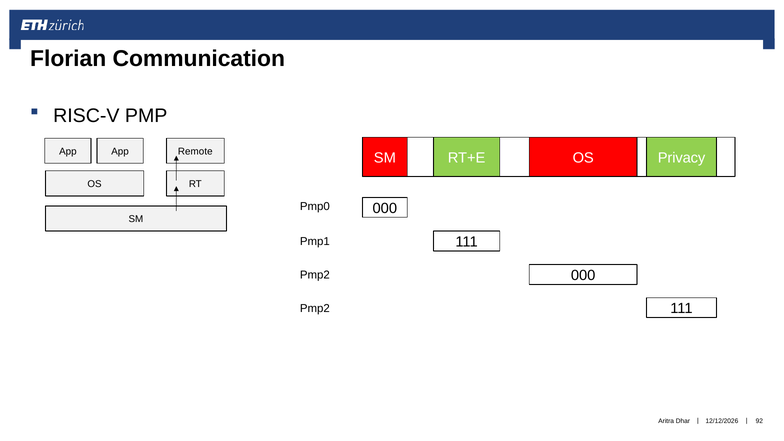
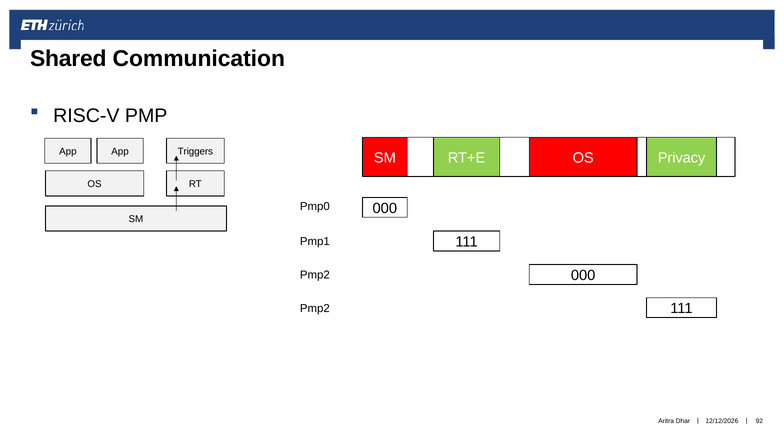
Florian: Florian -> Shared
Remote: Remote -> Triggers
